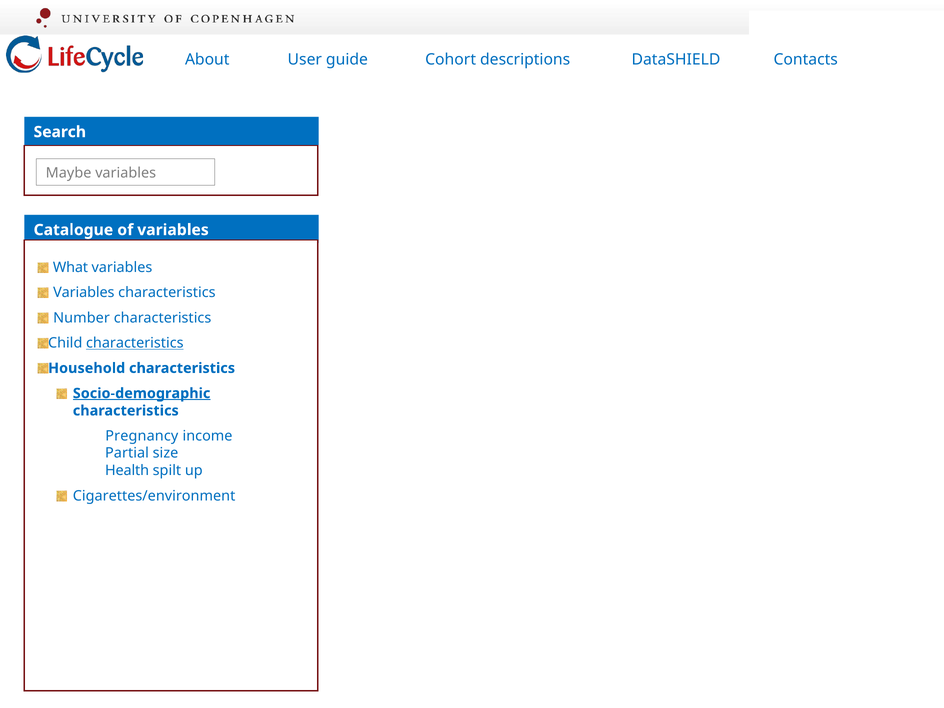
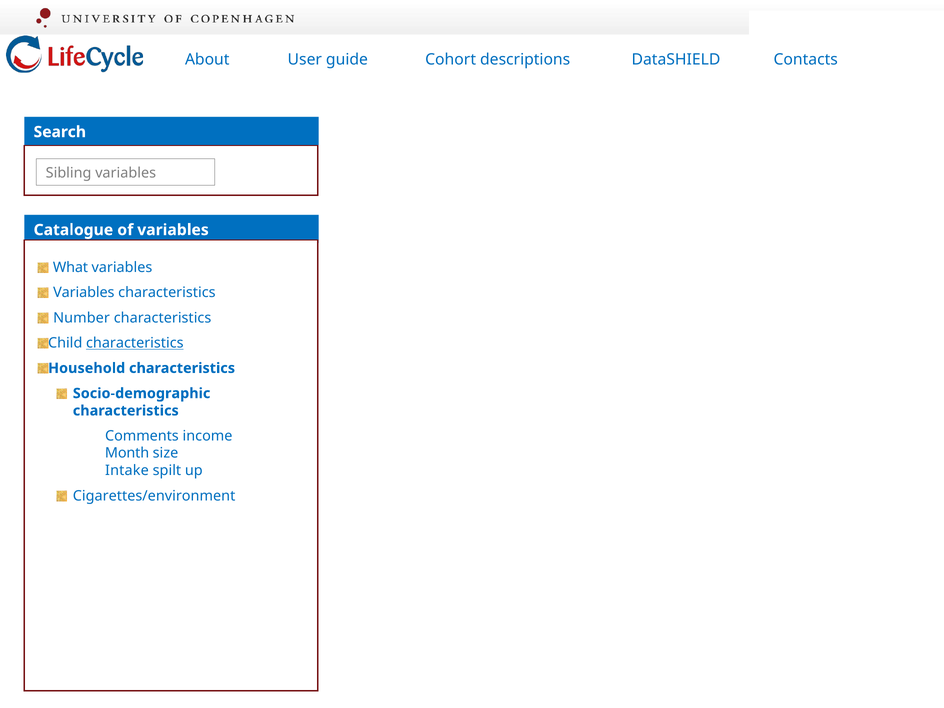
Maybe: Maybe -> Sibling
Socio-demographic underline: present -> none
Pregnancy: Pregnancy -> Comments
Partial: Partial -> Month
Health: Health -> Intake
